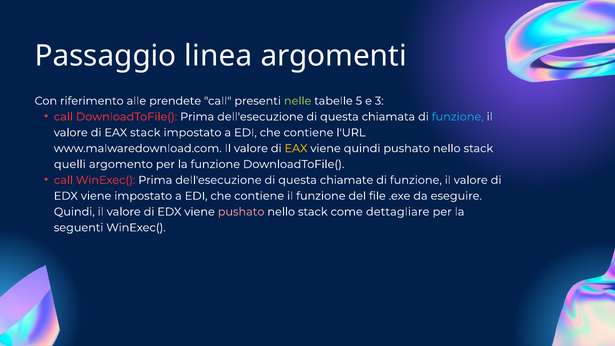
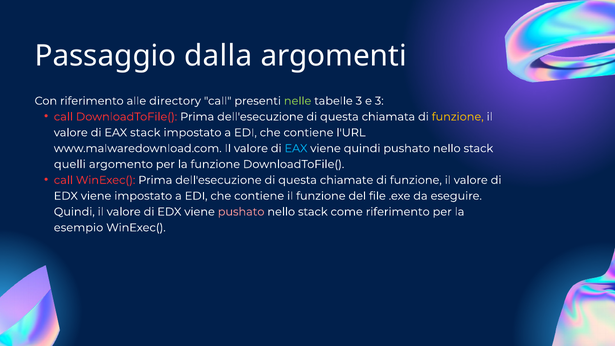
linea: linea -> dalla
prendete: prendete -> directory
tabelle 5: 5 -> 3
funzione at (458, 117) colour: light blue -> yellow
EAX at (296, 148) colour: yellow -> light blue
come dettagliare: dettagliare -> riferimento
seguenti: seguenti -> esempio
